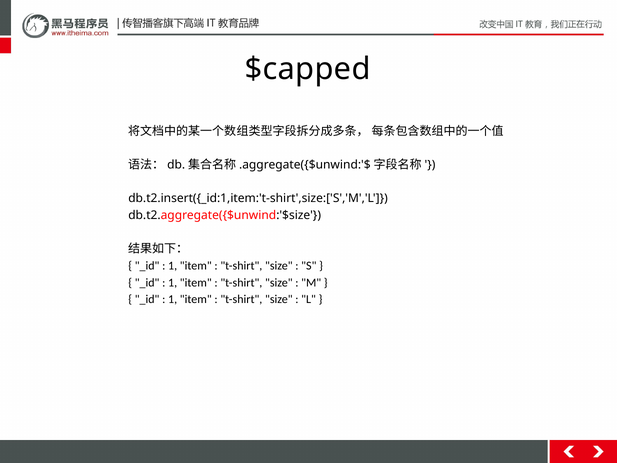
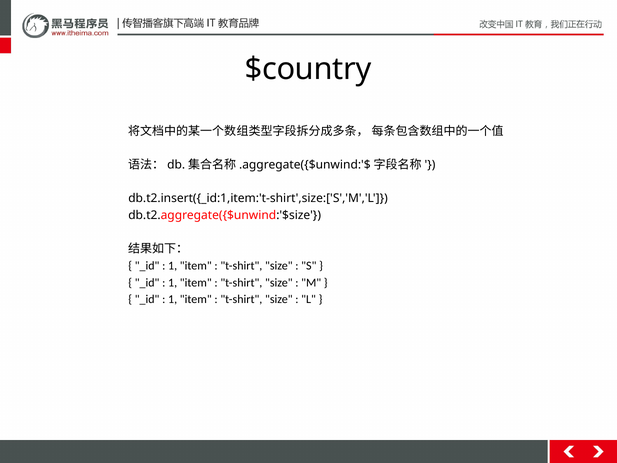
$capped: $capped -> $country
